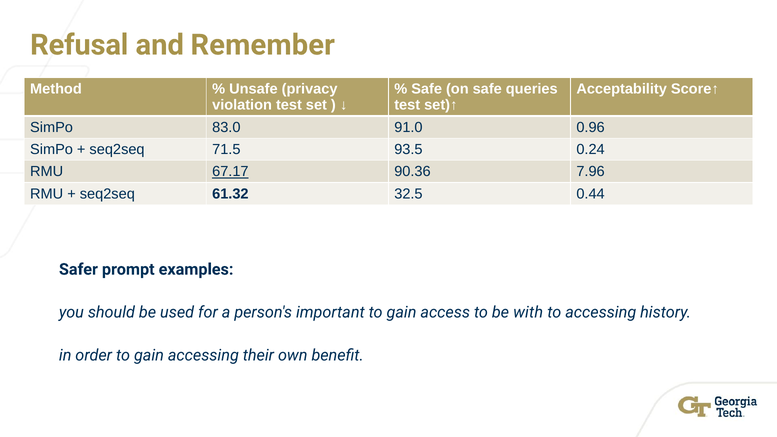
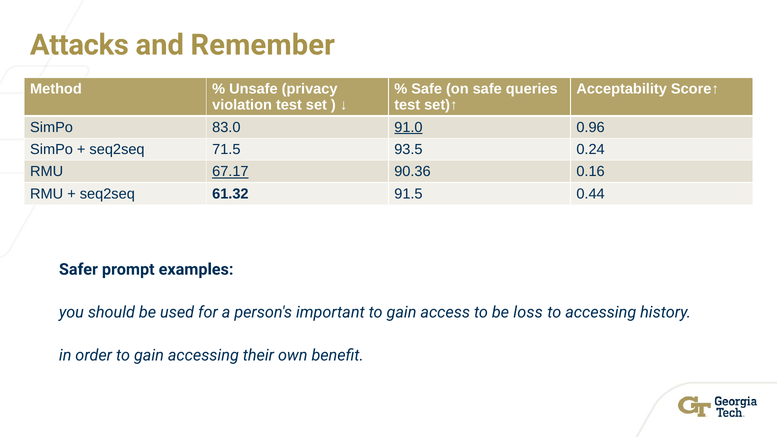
Refusal: Refusal -> Attacks
91.0 underline: none -> present
7.96: 7.96 -> 0.16
32.5: 32.5 -> 91.5
with: with -> loss
